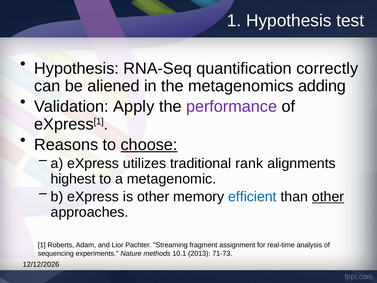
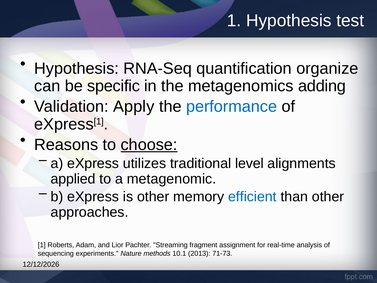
correctly: correctly -> organize
aliened: aliened -> specific
performance colour: purple -> blue
rank: rank -> level
highest: highest -> applied
other at (328, 197) underline: present -> none
